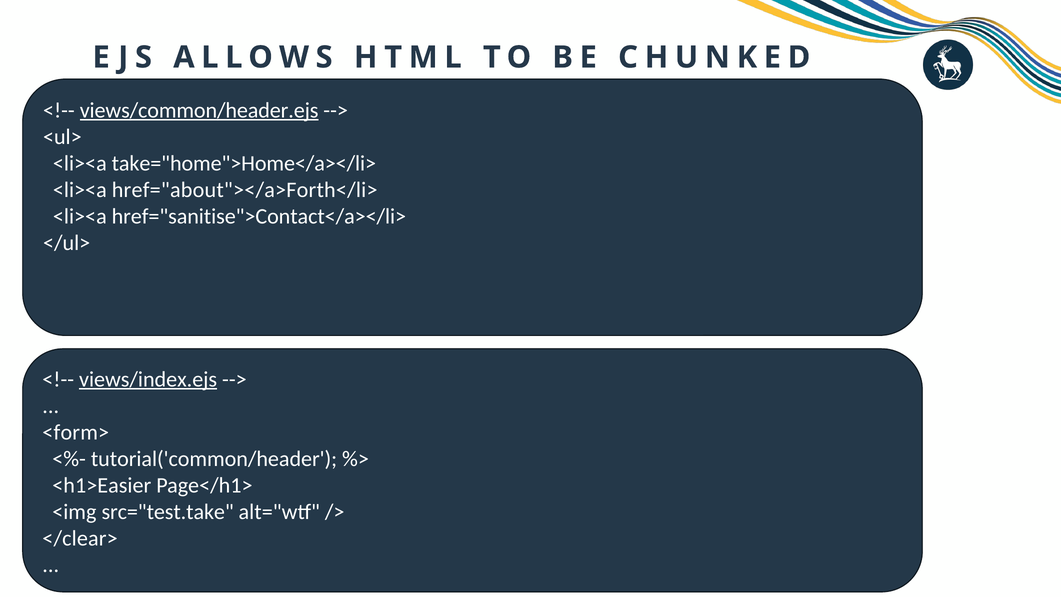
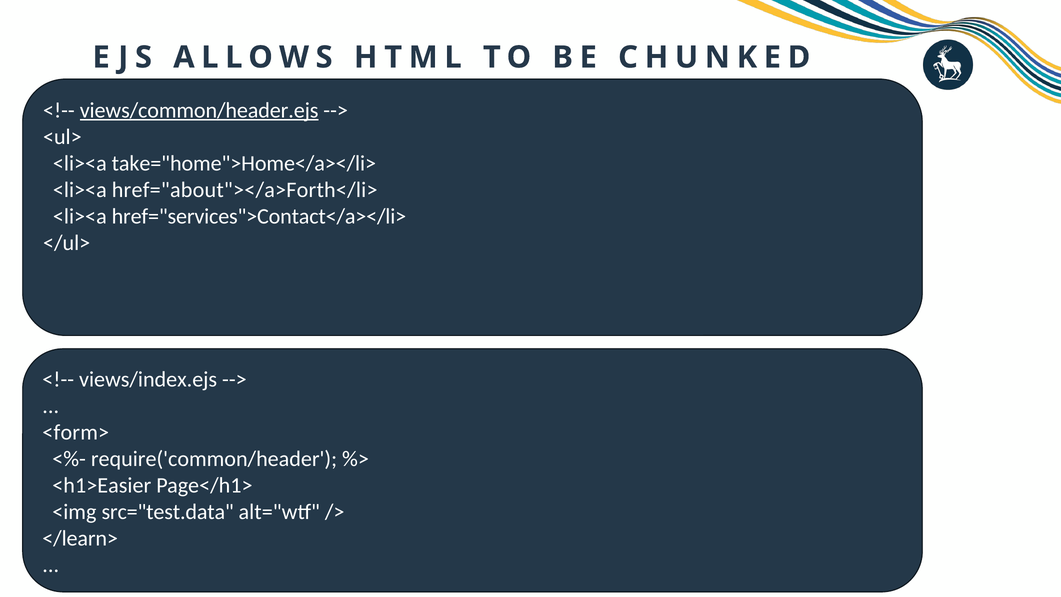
href="sanitise">Contact</a></li>: href="sanitise">Contact</a></li> -> href="services">Contact</a></li>
views/index.ejs underline: present -> none
tutorial('common/header: tutorial('common/header -> require('common/header
src="test.take: src="test.take -> src="test.data
</clear>: </clear> -> </learn>
